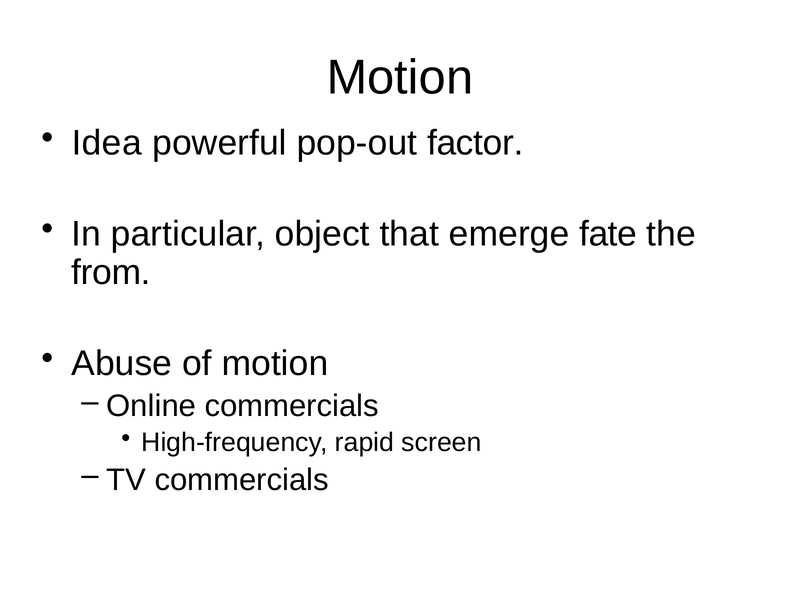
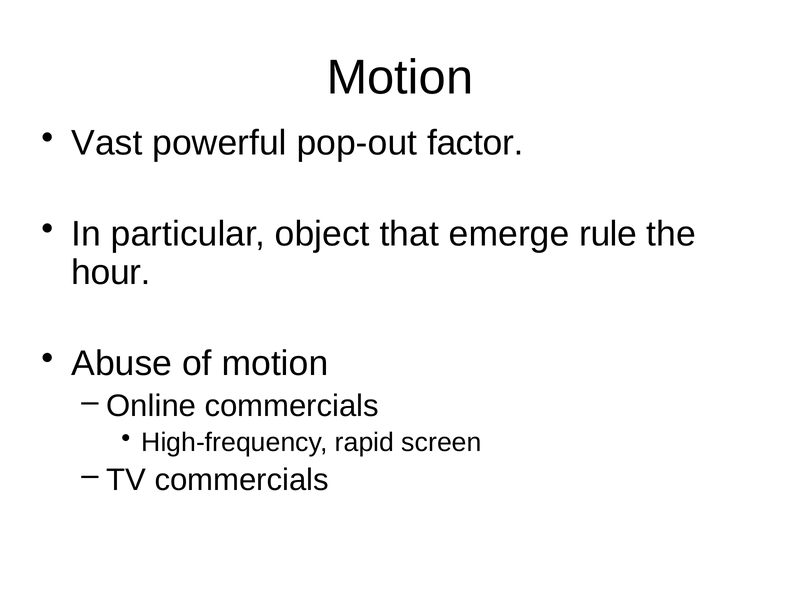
Idea: Idea -> Vast
fate: fate -> rule
from: from -> hour
